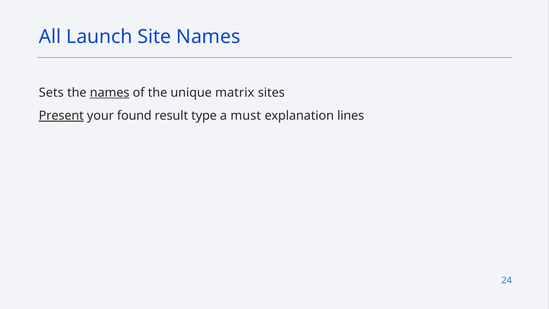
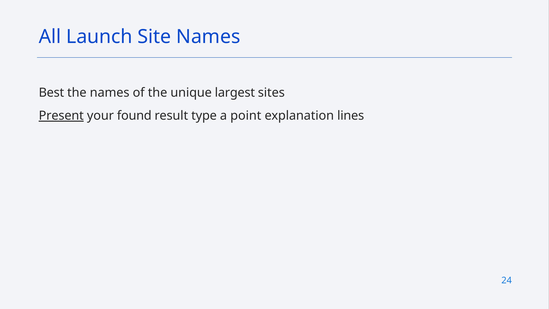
Sets: Sets -> Best
names at (110, 93) underline: present -> none
matrix: matrix -> largest
must: must -> point
